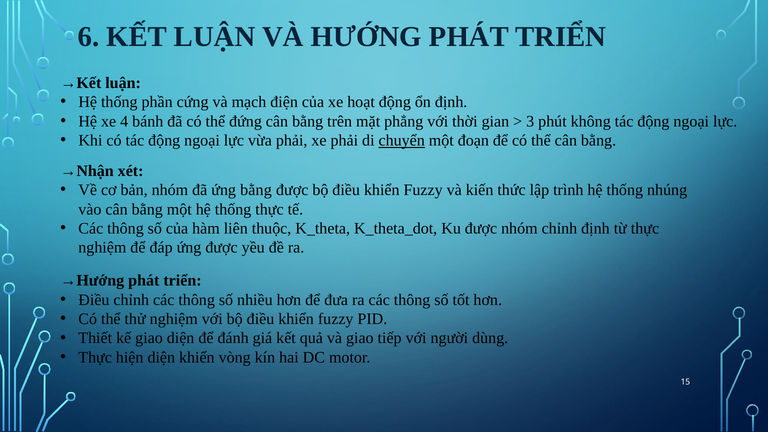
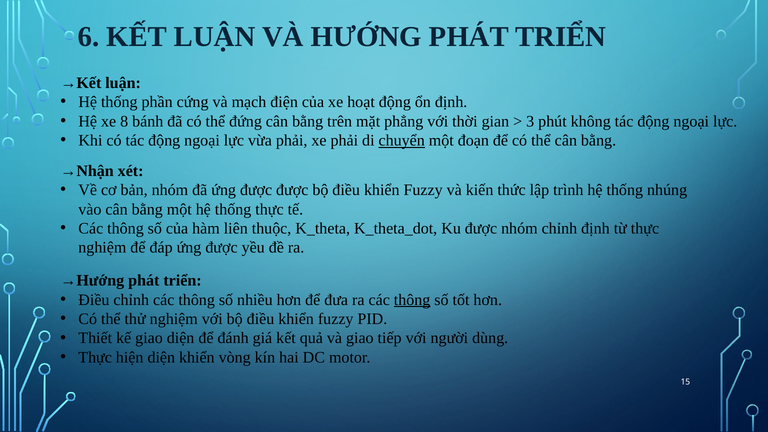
4: 4 -> 8
đã ứng bằng: bằng -> được
thông at (412, 300) underline: none -> present
